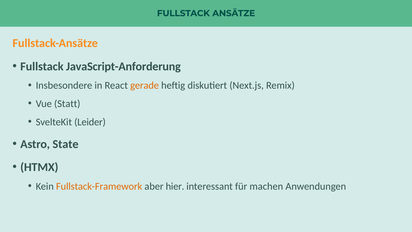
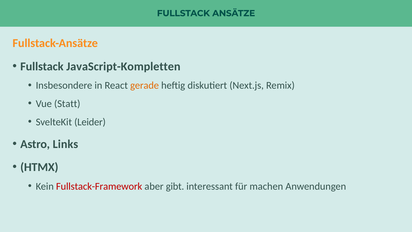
JavaScript-Anforderung: JavaScript-Anforderung -> JavaScript-Kompletten
State: State -> Links
Fullstack-Framework colour: orange -> red
hier: hier -> gibt
